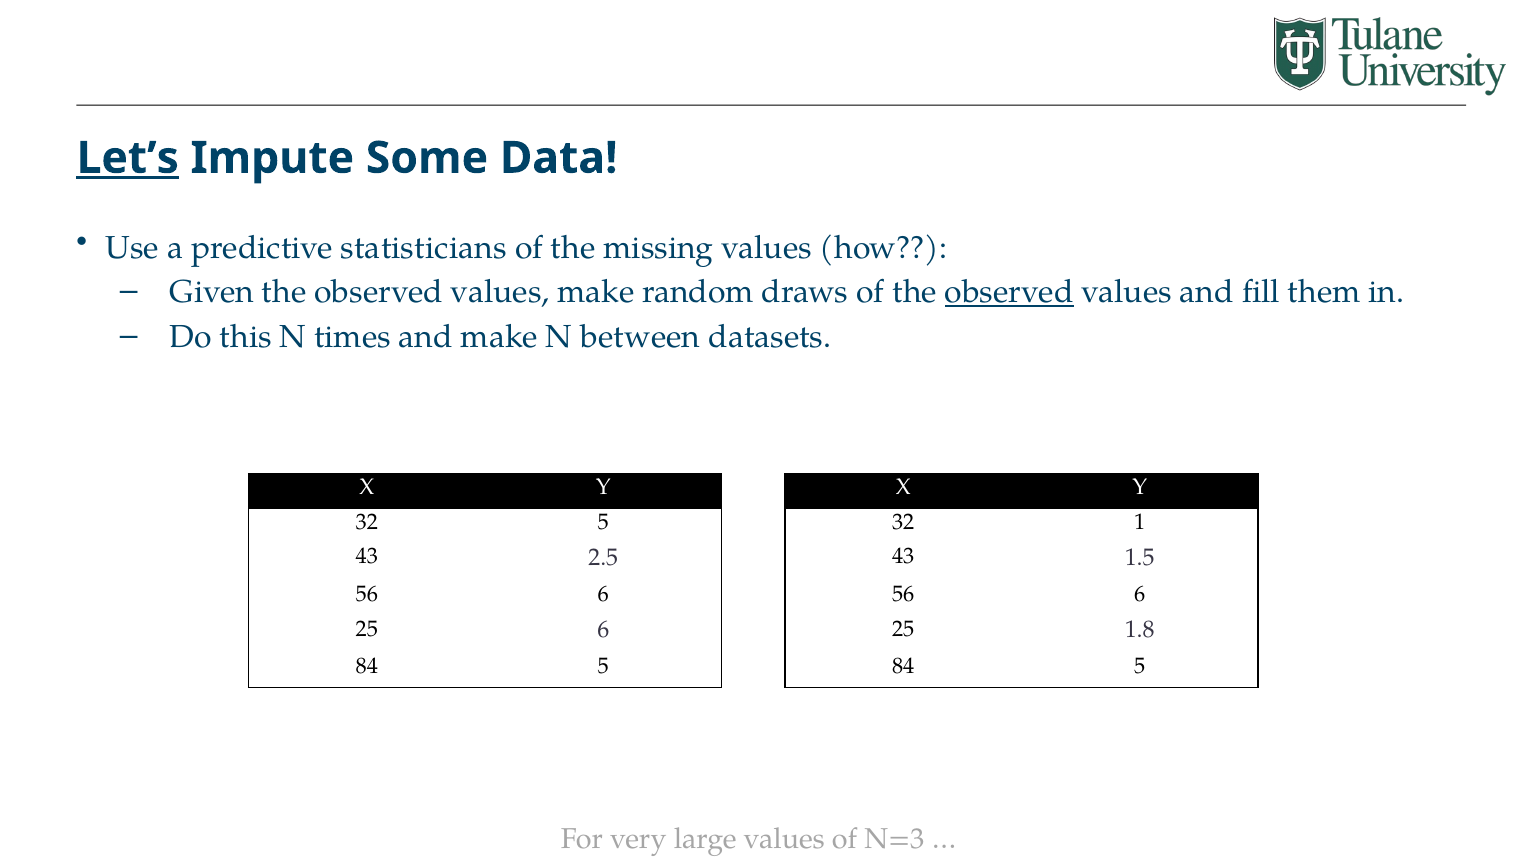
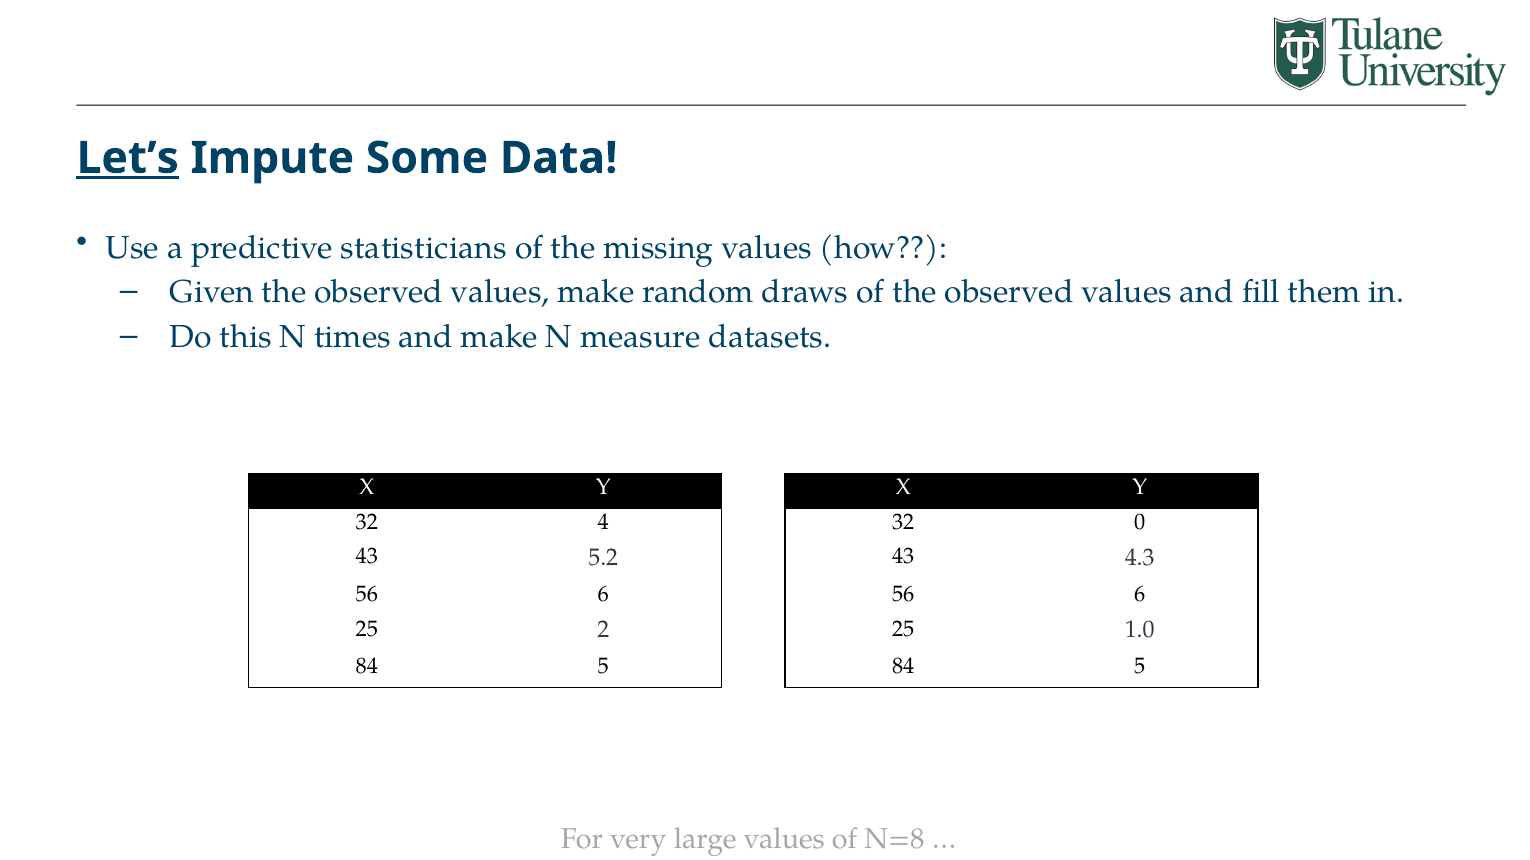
observed at (1009, 292) underline: present -> none
between: between -> measure
32 5: 5 -> 4
1: 1 -> 0
2.5: 2.5 -> 5.2
1.5: 1.5 -> 4.3
25 6: 6 -> 2
1.8: 1.8 -> 1.0
N=3: N=3 -> N=8
